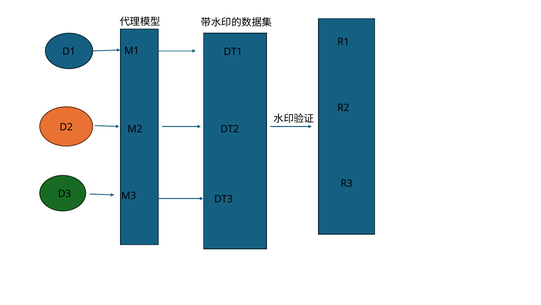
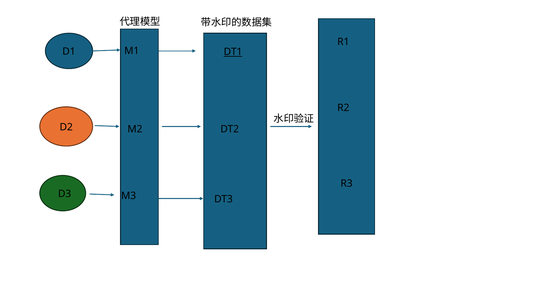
DT1 underline: none -> present
